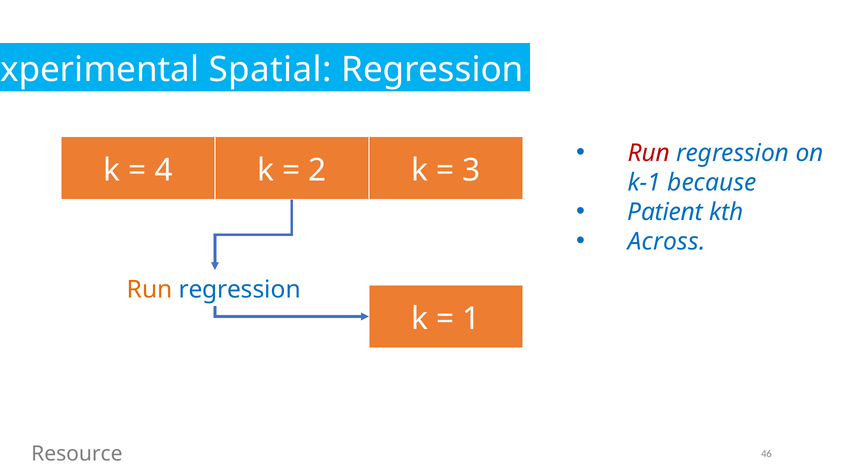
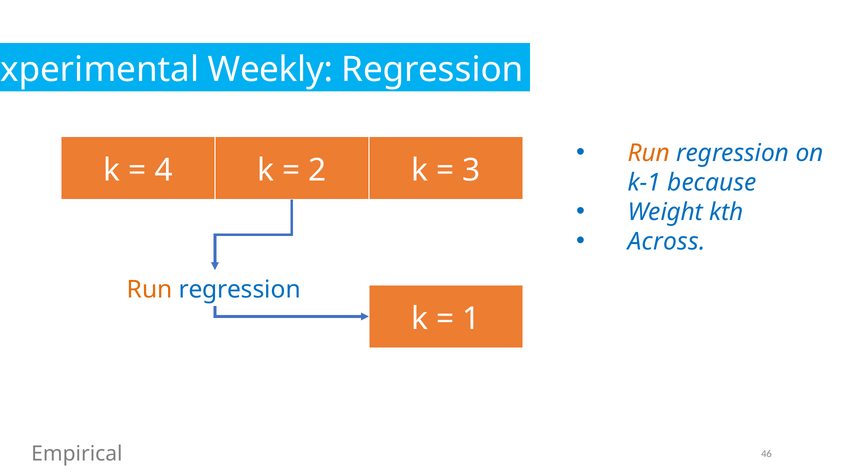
Spatial: Spatial -> Weekly
Run at (649, 153) colour: red -> orange
Patient: Patient -> Weight
Resource: Resource -> Empirical
